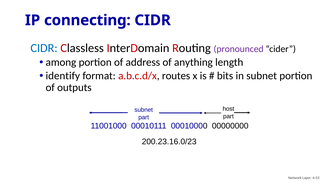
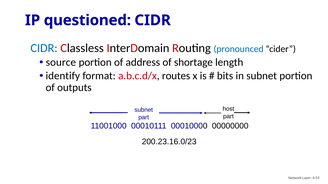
connecting: connecting -> questioned
pronounced colour: purple -> blue
among: among -> source
anything: anything -> shortage
